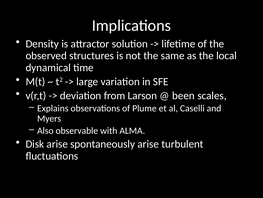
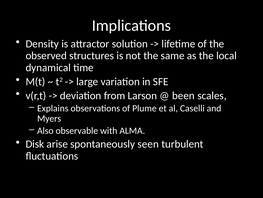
spontaneously arise: arise -> seen
